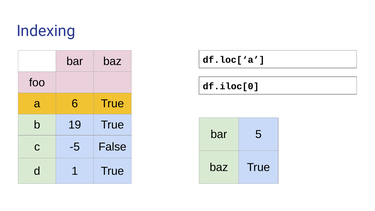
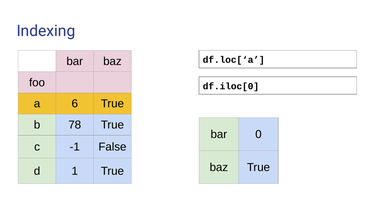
19: 19 -> 78
5: 5 -> 0
-5: -5 -> -1
